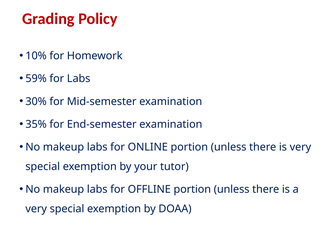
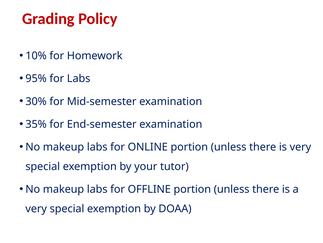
59%: 59% -> 95%
